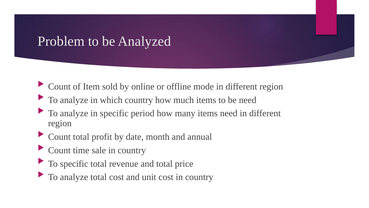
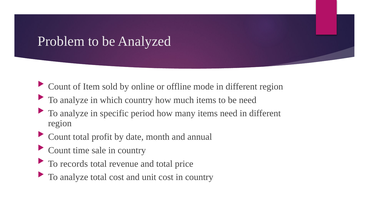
To specific: specific -> records
